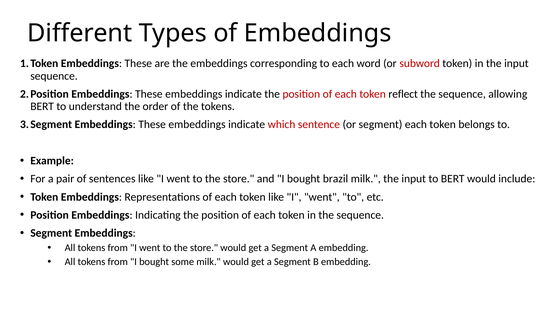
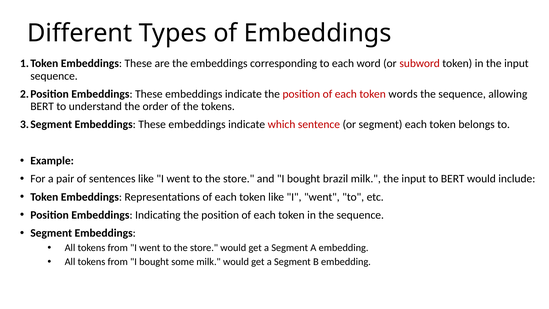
reflect: reflect -> words
